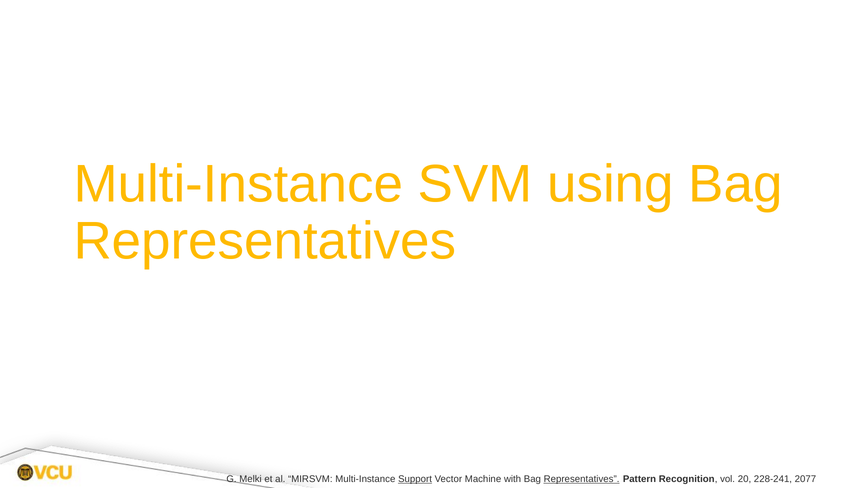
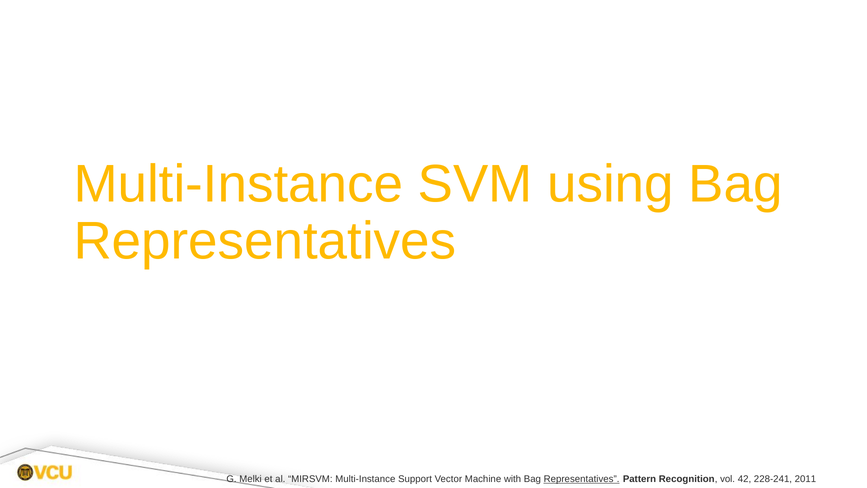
Support underline: present -> none
20: 20 -> 42
2077: 2077 -> 2011
